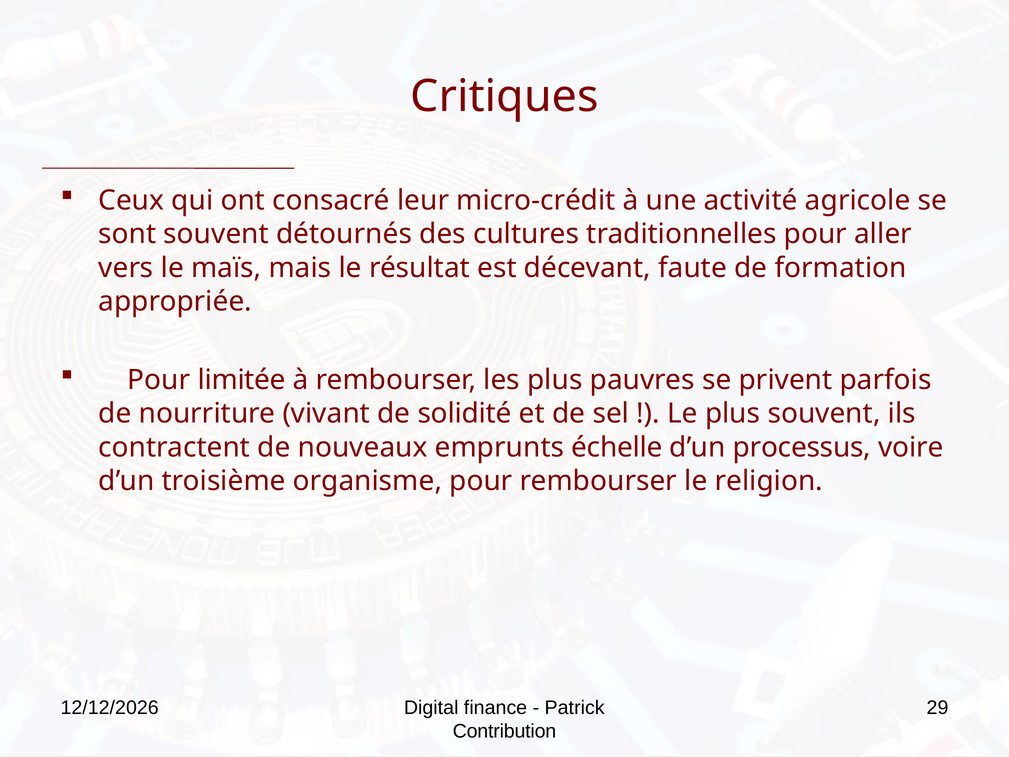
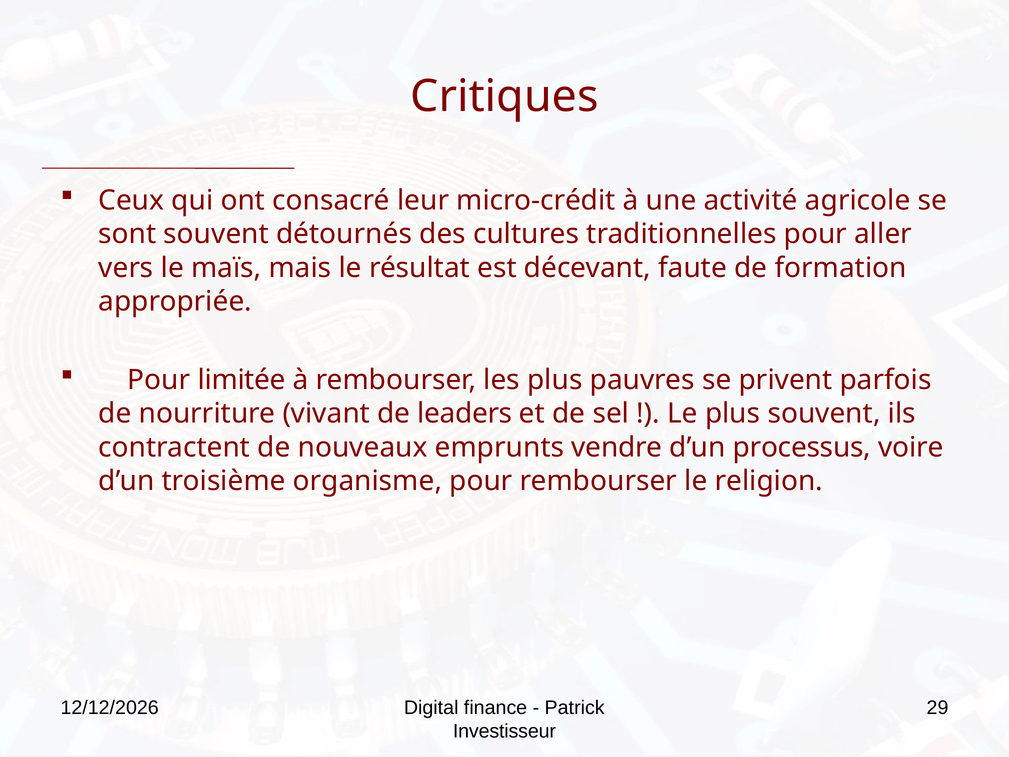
solidité: solidité -> leaders
échelle: échelle -> vendre
Contribution: Contribution -> Investisseur
